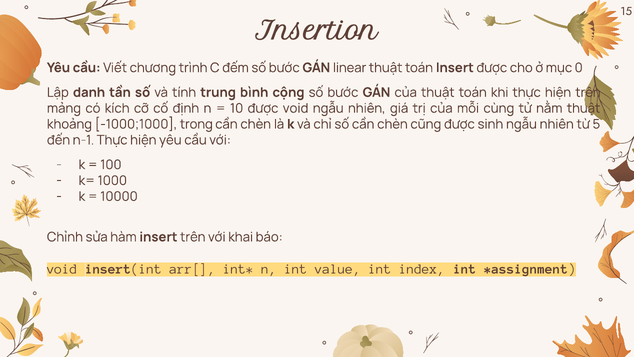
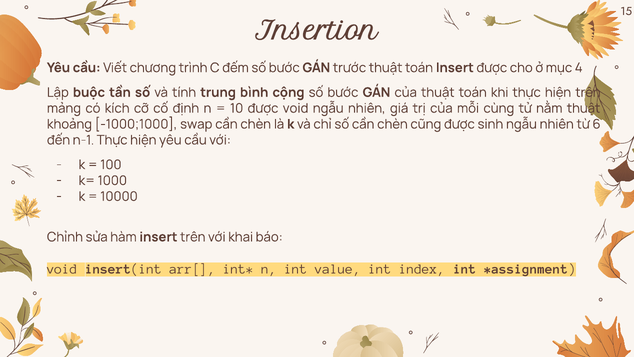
linear: linear -> trước
0: 0 -> 4
danh: danh -> buộc
trong: trong -> swap
5: 5 -> 6
